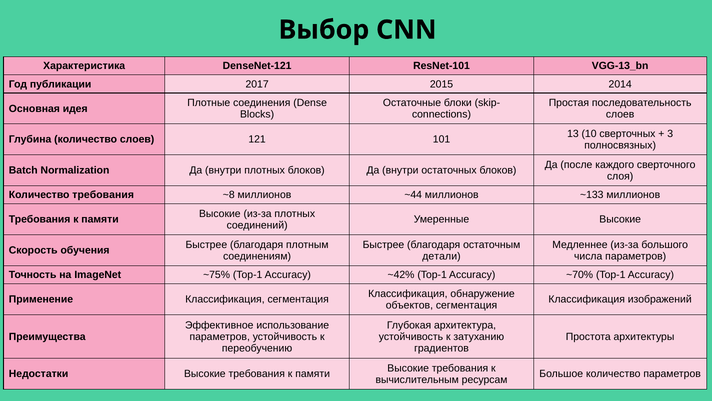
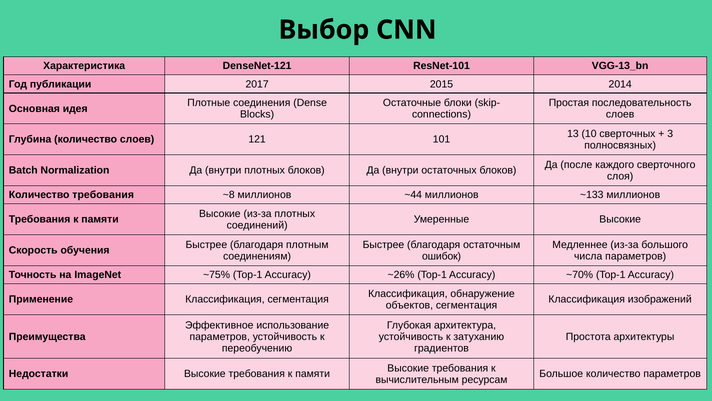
детали: детали -> ошибок
~42%: ~42% -> ~26%
